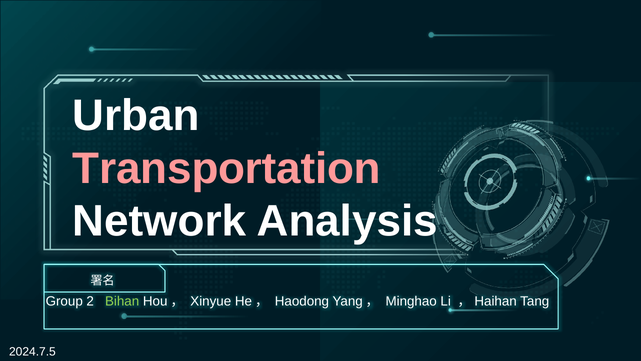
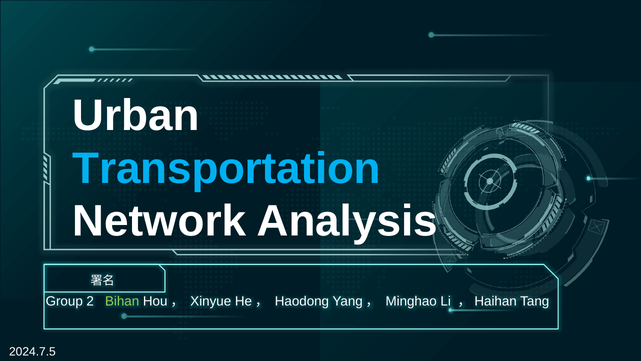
Transportation colour: pink -> light blue
